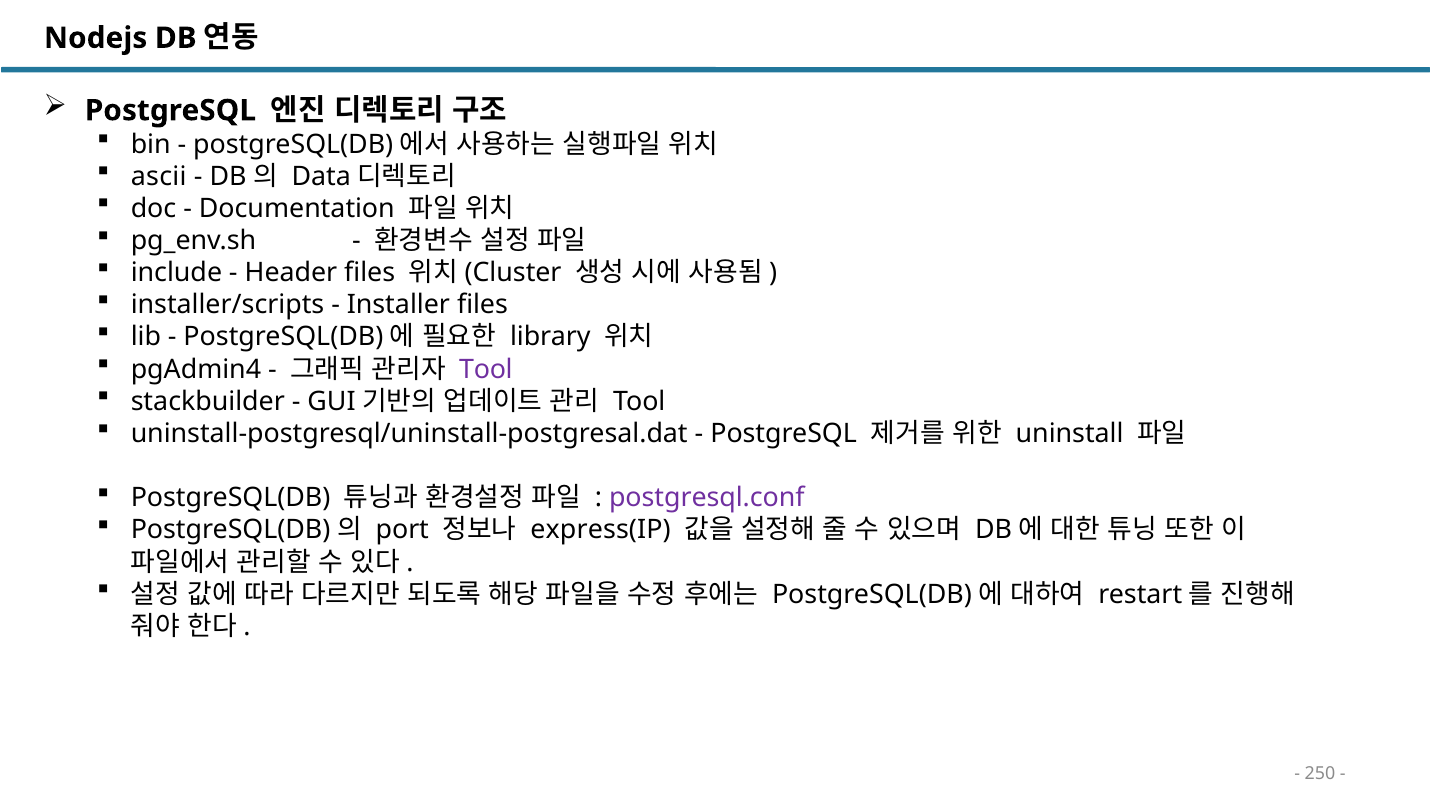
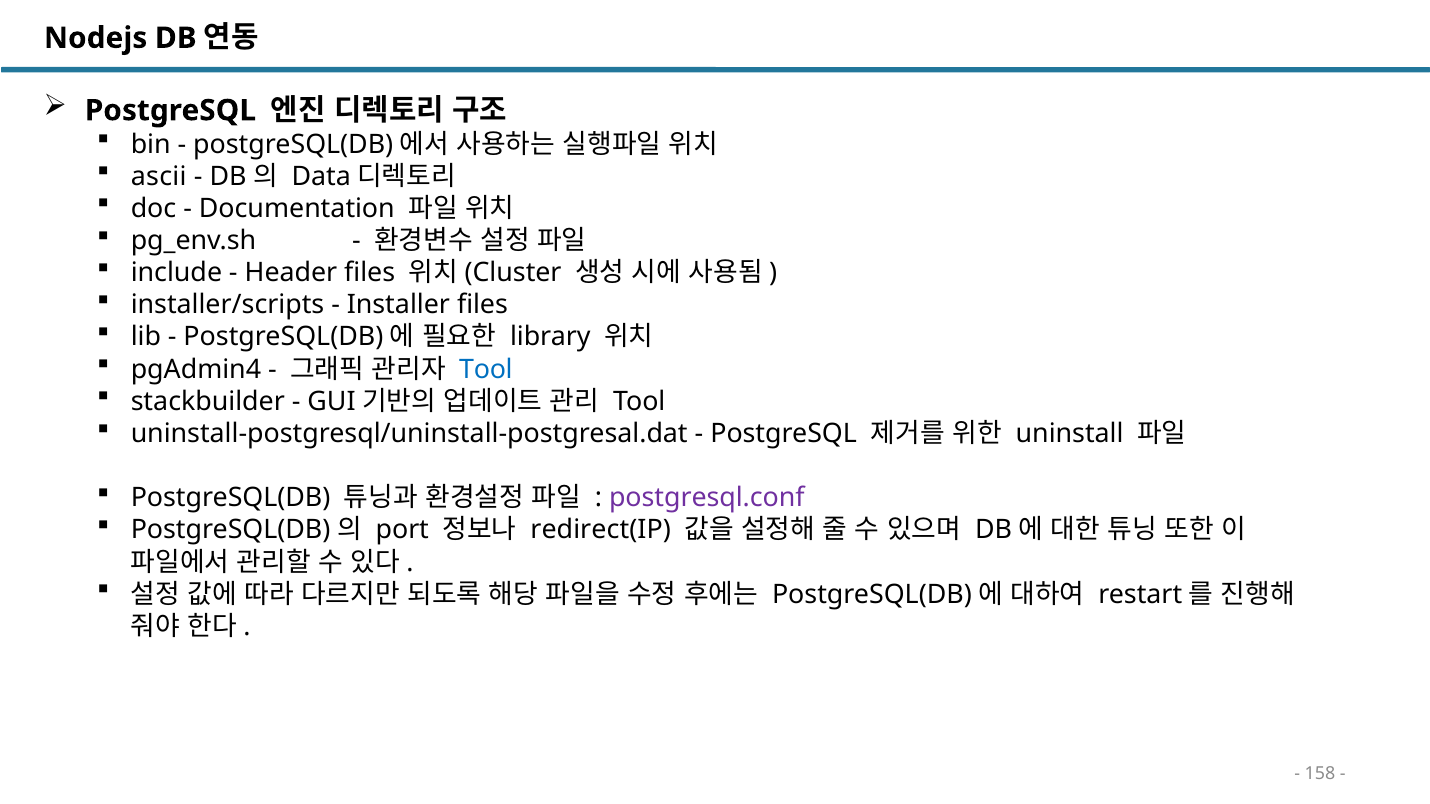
Tool at (486, 369) colour: purple -> blue
express(IP: express(IP -> redirect(IP
250: 250 -> 158
